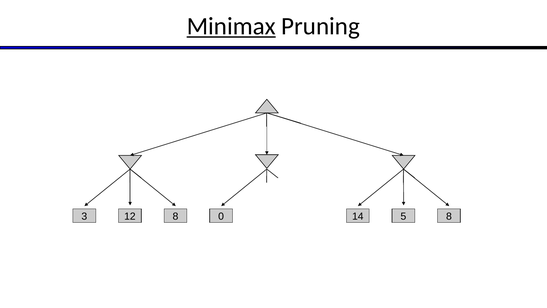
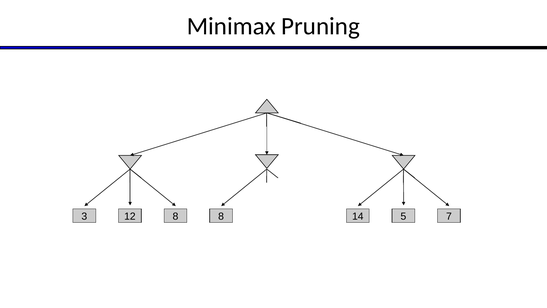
Minimax underline: present -> none
3 0: 0 -> 8
5 8: 8 -> 7
